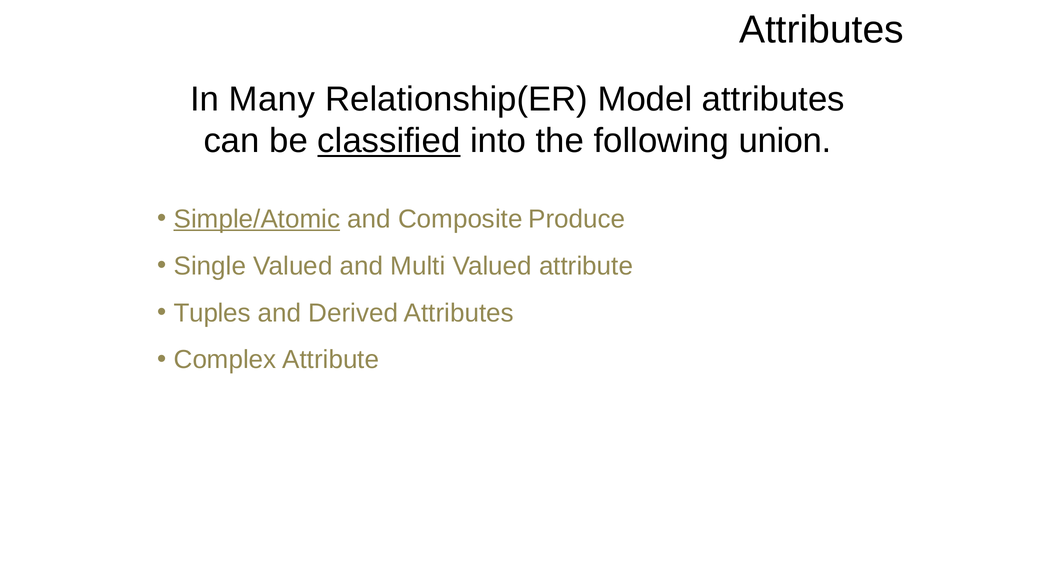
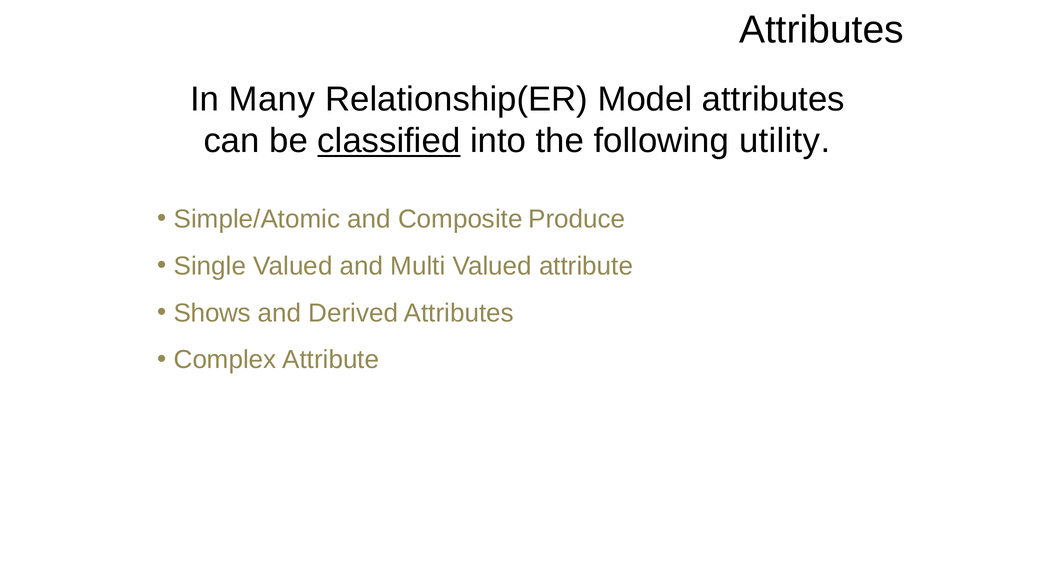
union: union -> utility
Simple/Atomic underline: present -> none
Tuples: Tuples -> Shows
